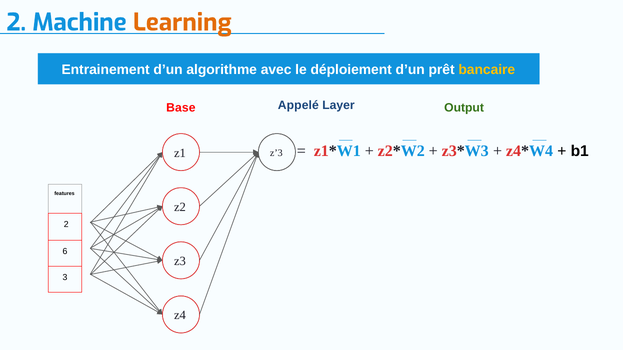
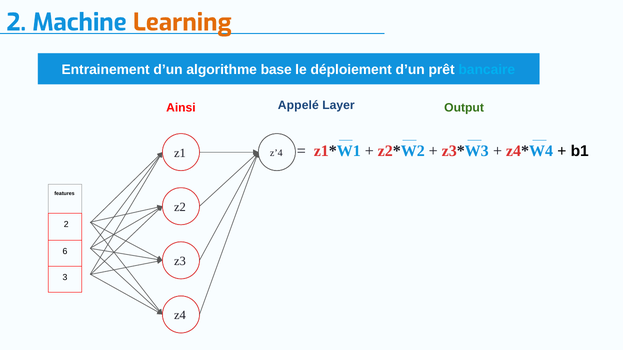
avec: avec -> base
bancaire colour: yellow -> light blue
Base: Base -> Ainsi
z’3: z’3 -> z’4
